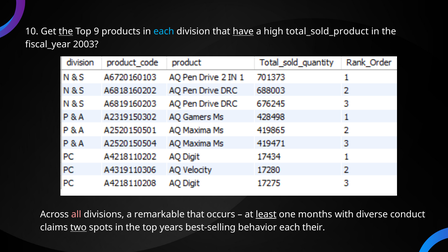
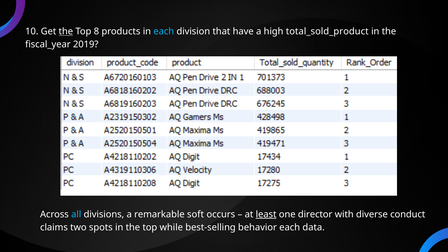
9: 9 -> 8
have underline: present -> none
2003: 2003 -> 2019
all colour: pink -> light blue
remarkable that: that -> soft
months: months -> director
two underline: present -> none
years: years -> while
their: their -> data
